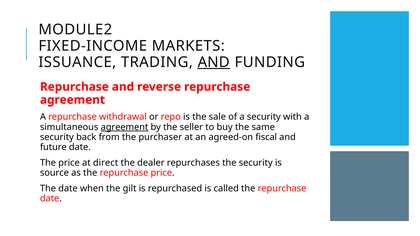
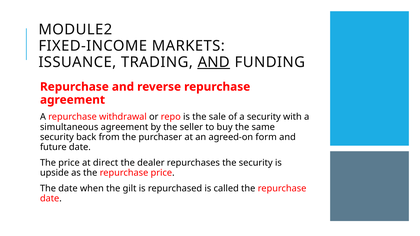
agreement at (124, 127) underline: present -> none
fiscal: fiscal -> form
source: source -> upside
